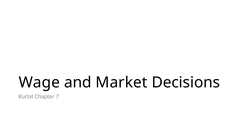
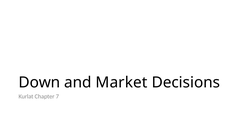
Wage: Wage -> Down
